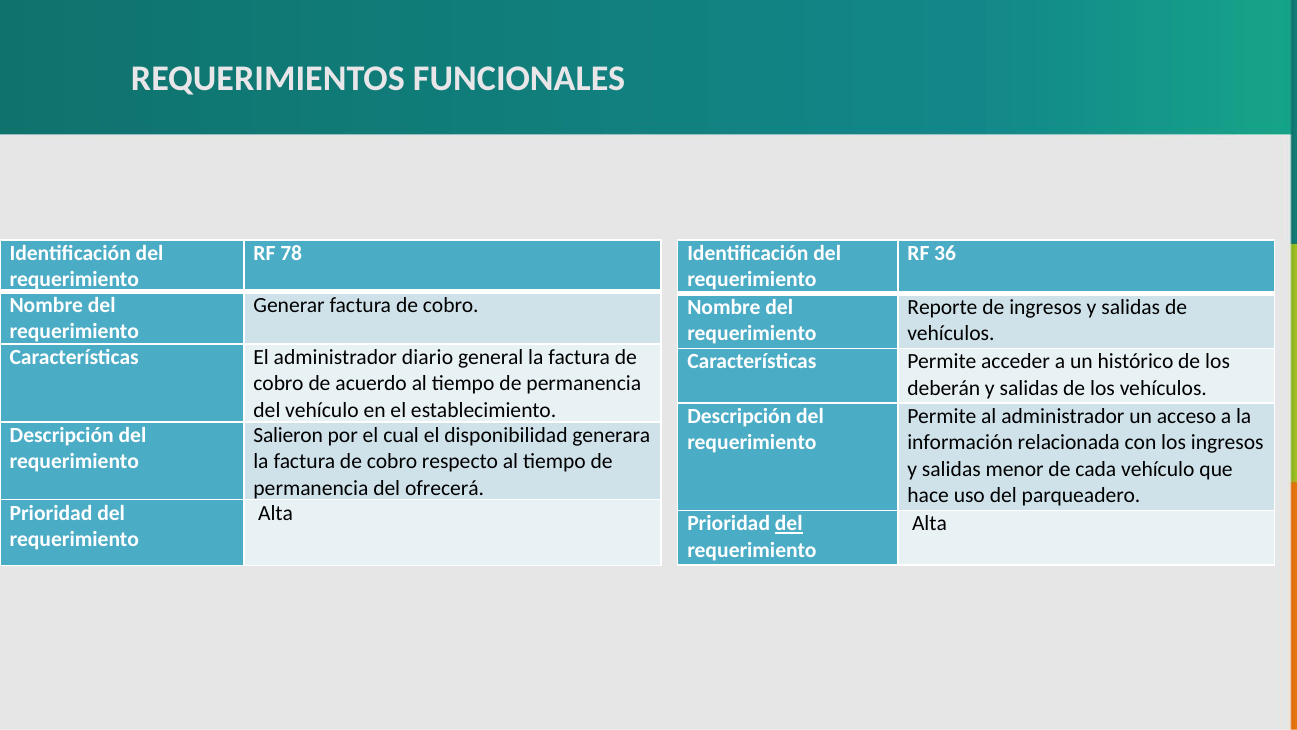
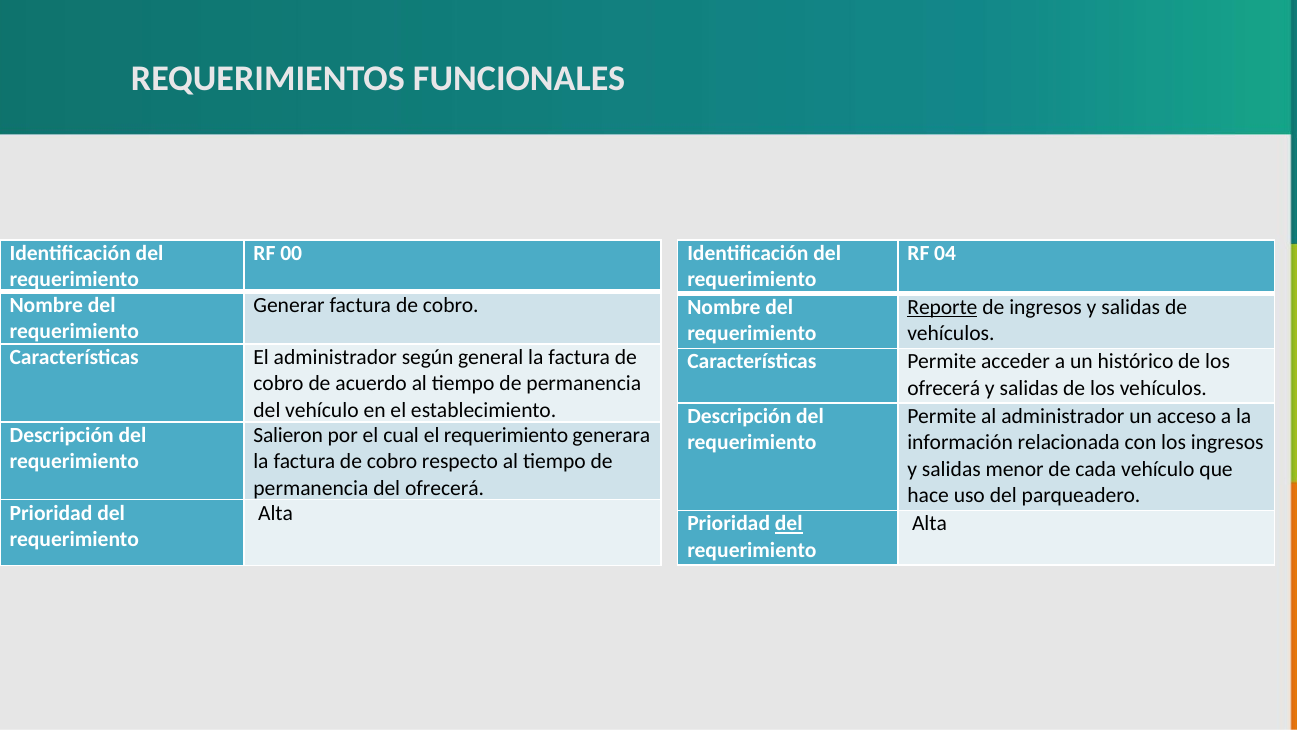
78: 78 -> 00
36: 36 -> 04
Reporte underline: none -> present
diario: diario -> según
deberán at (944, 388): deberán -> ofrecerá
el disponibilidad: disponibilidad -> requerimiento
